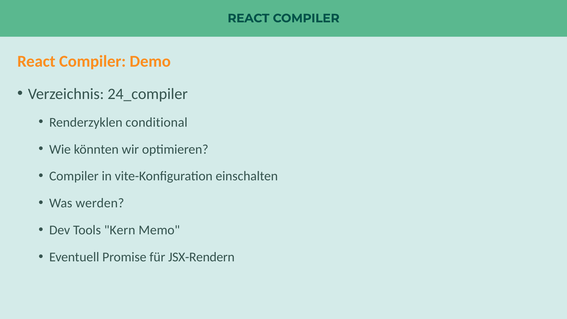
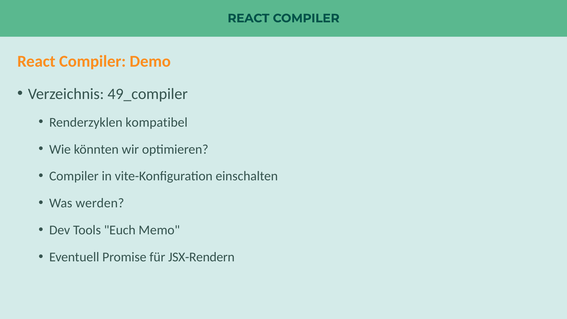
24_compiler: 24_compiler -> 49_compiler
conditional: conditional -> kompatibel
Kern: Kern -> Euch
